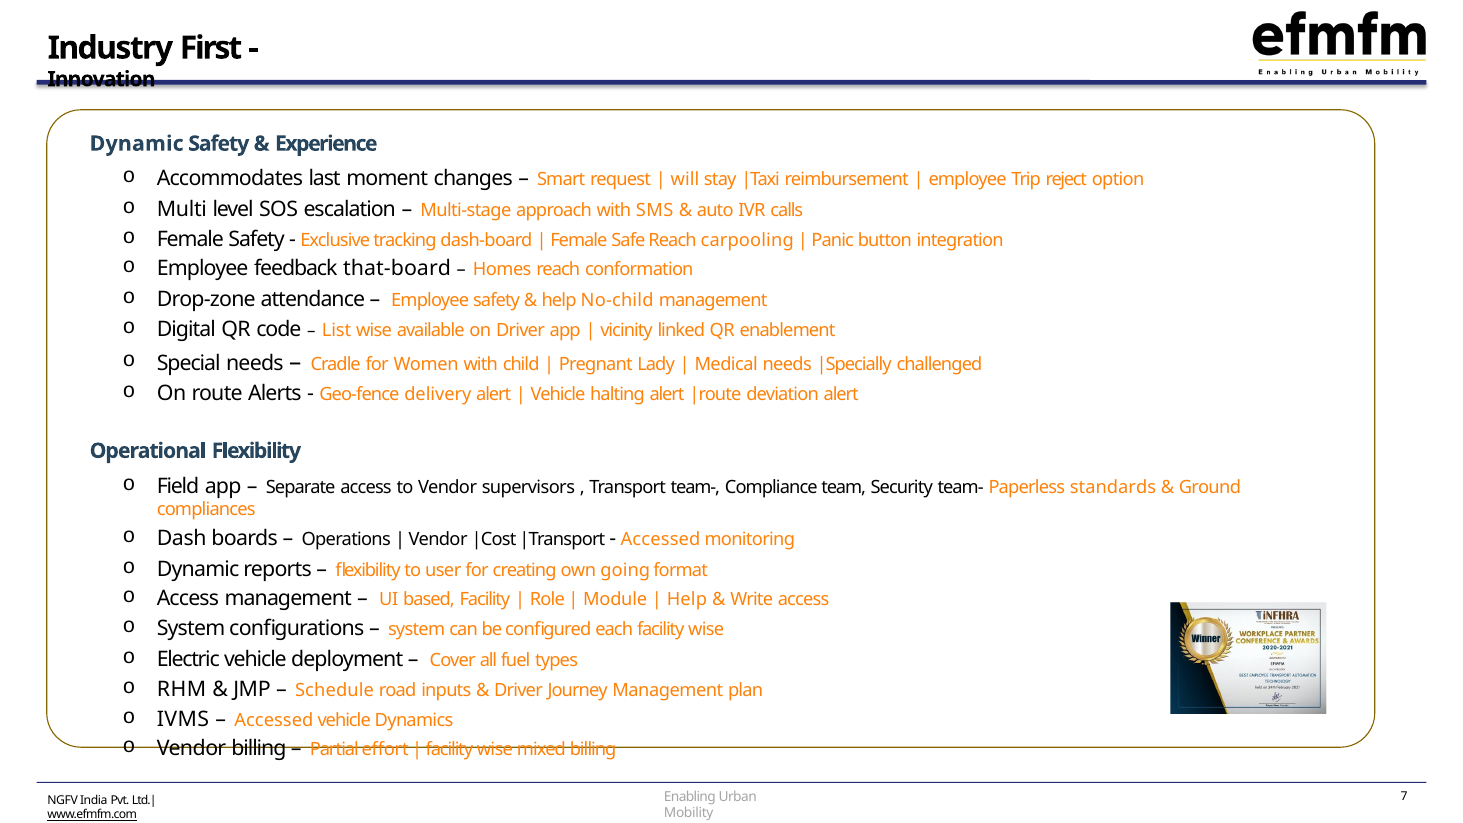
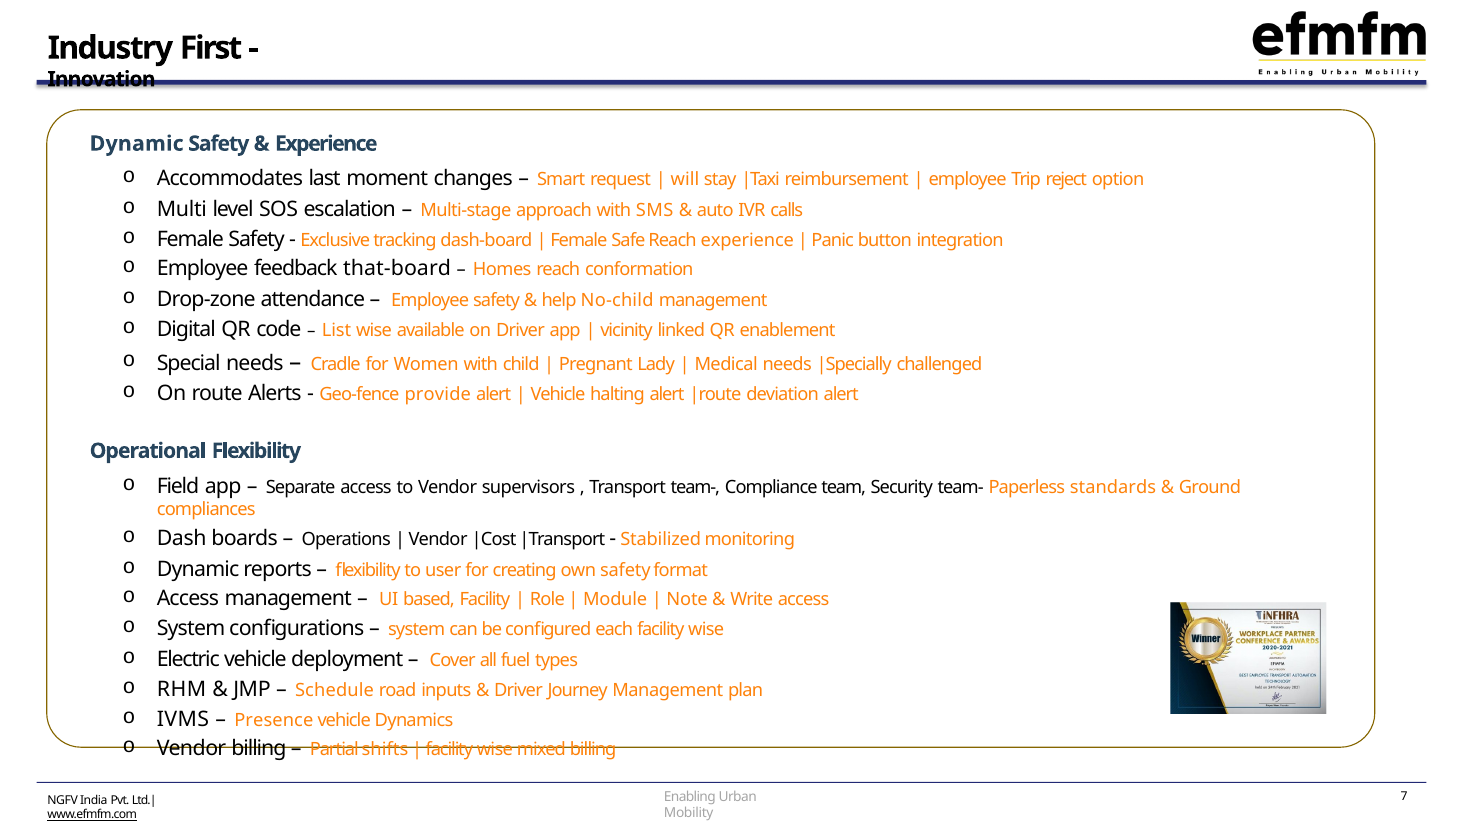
Reach carpooling: carpooling -> experience
delivery: delivery -> provide
Accessed at (661, 539): Accessed -> Stabilized
own going: going -> safety
Help at (687, 599): Help -> Note
Accessed at (274, 721): Accessed -> Presence
effort: effort -> shifts
